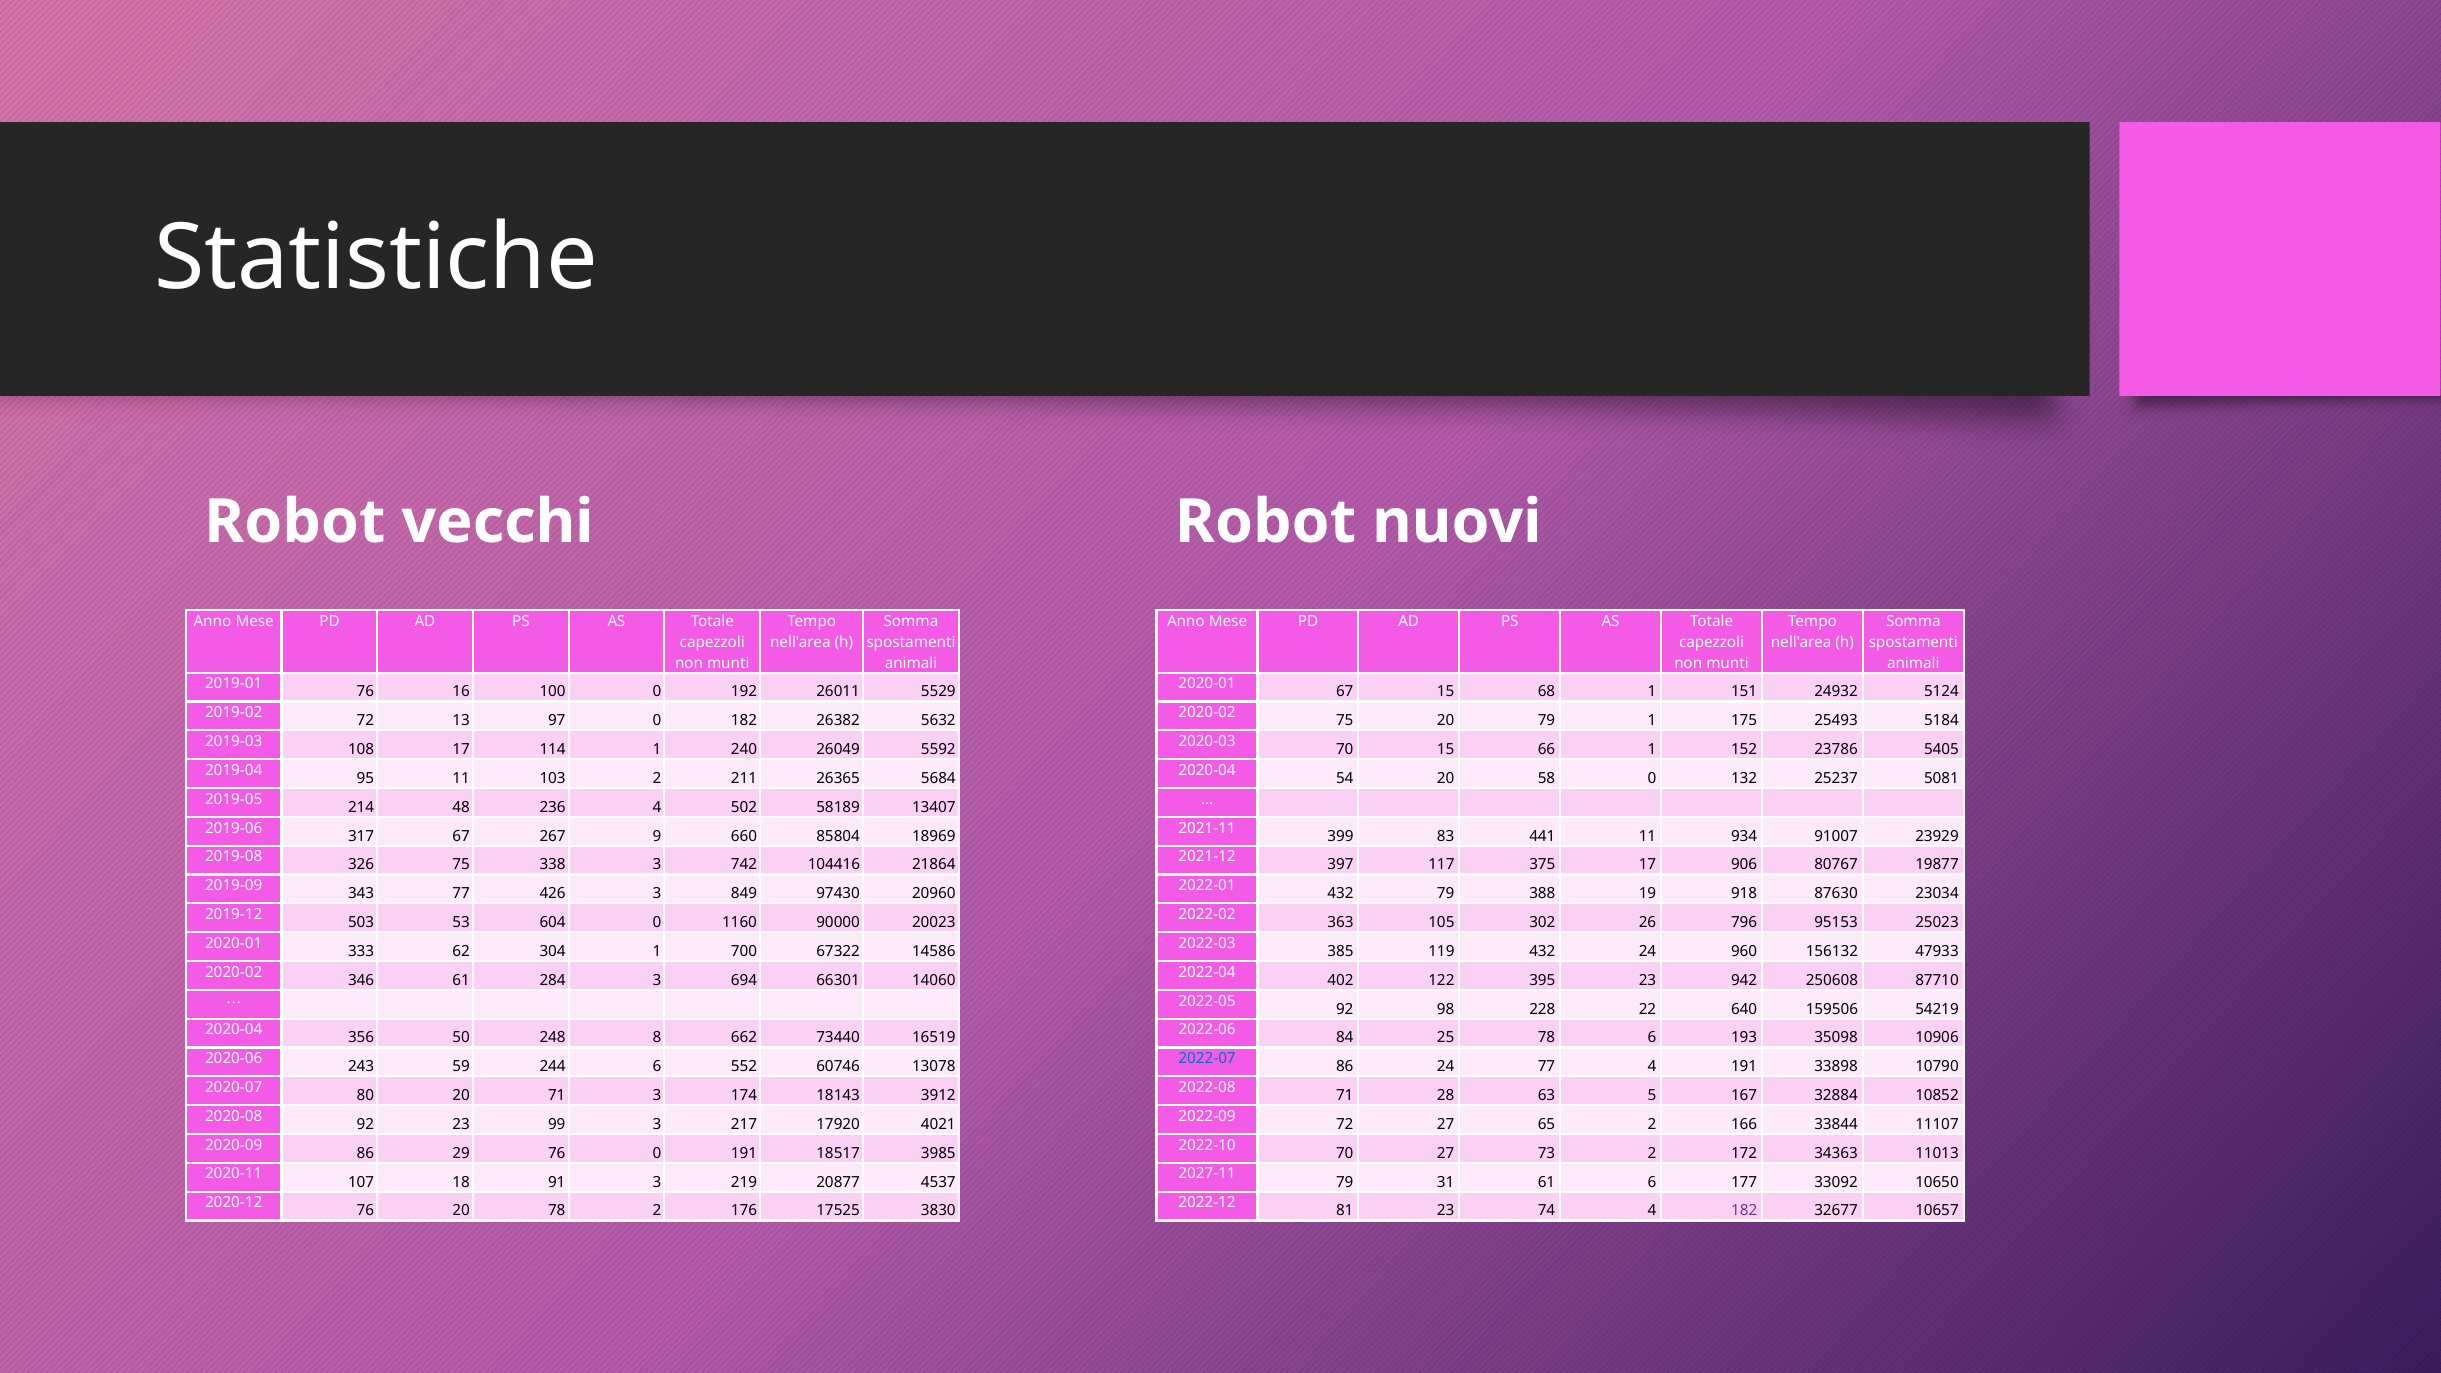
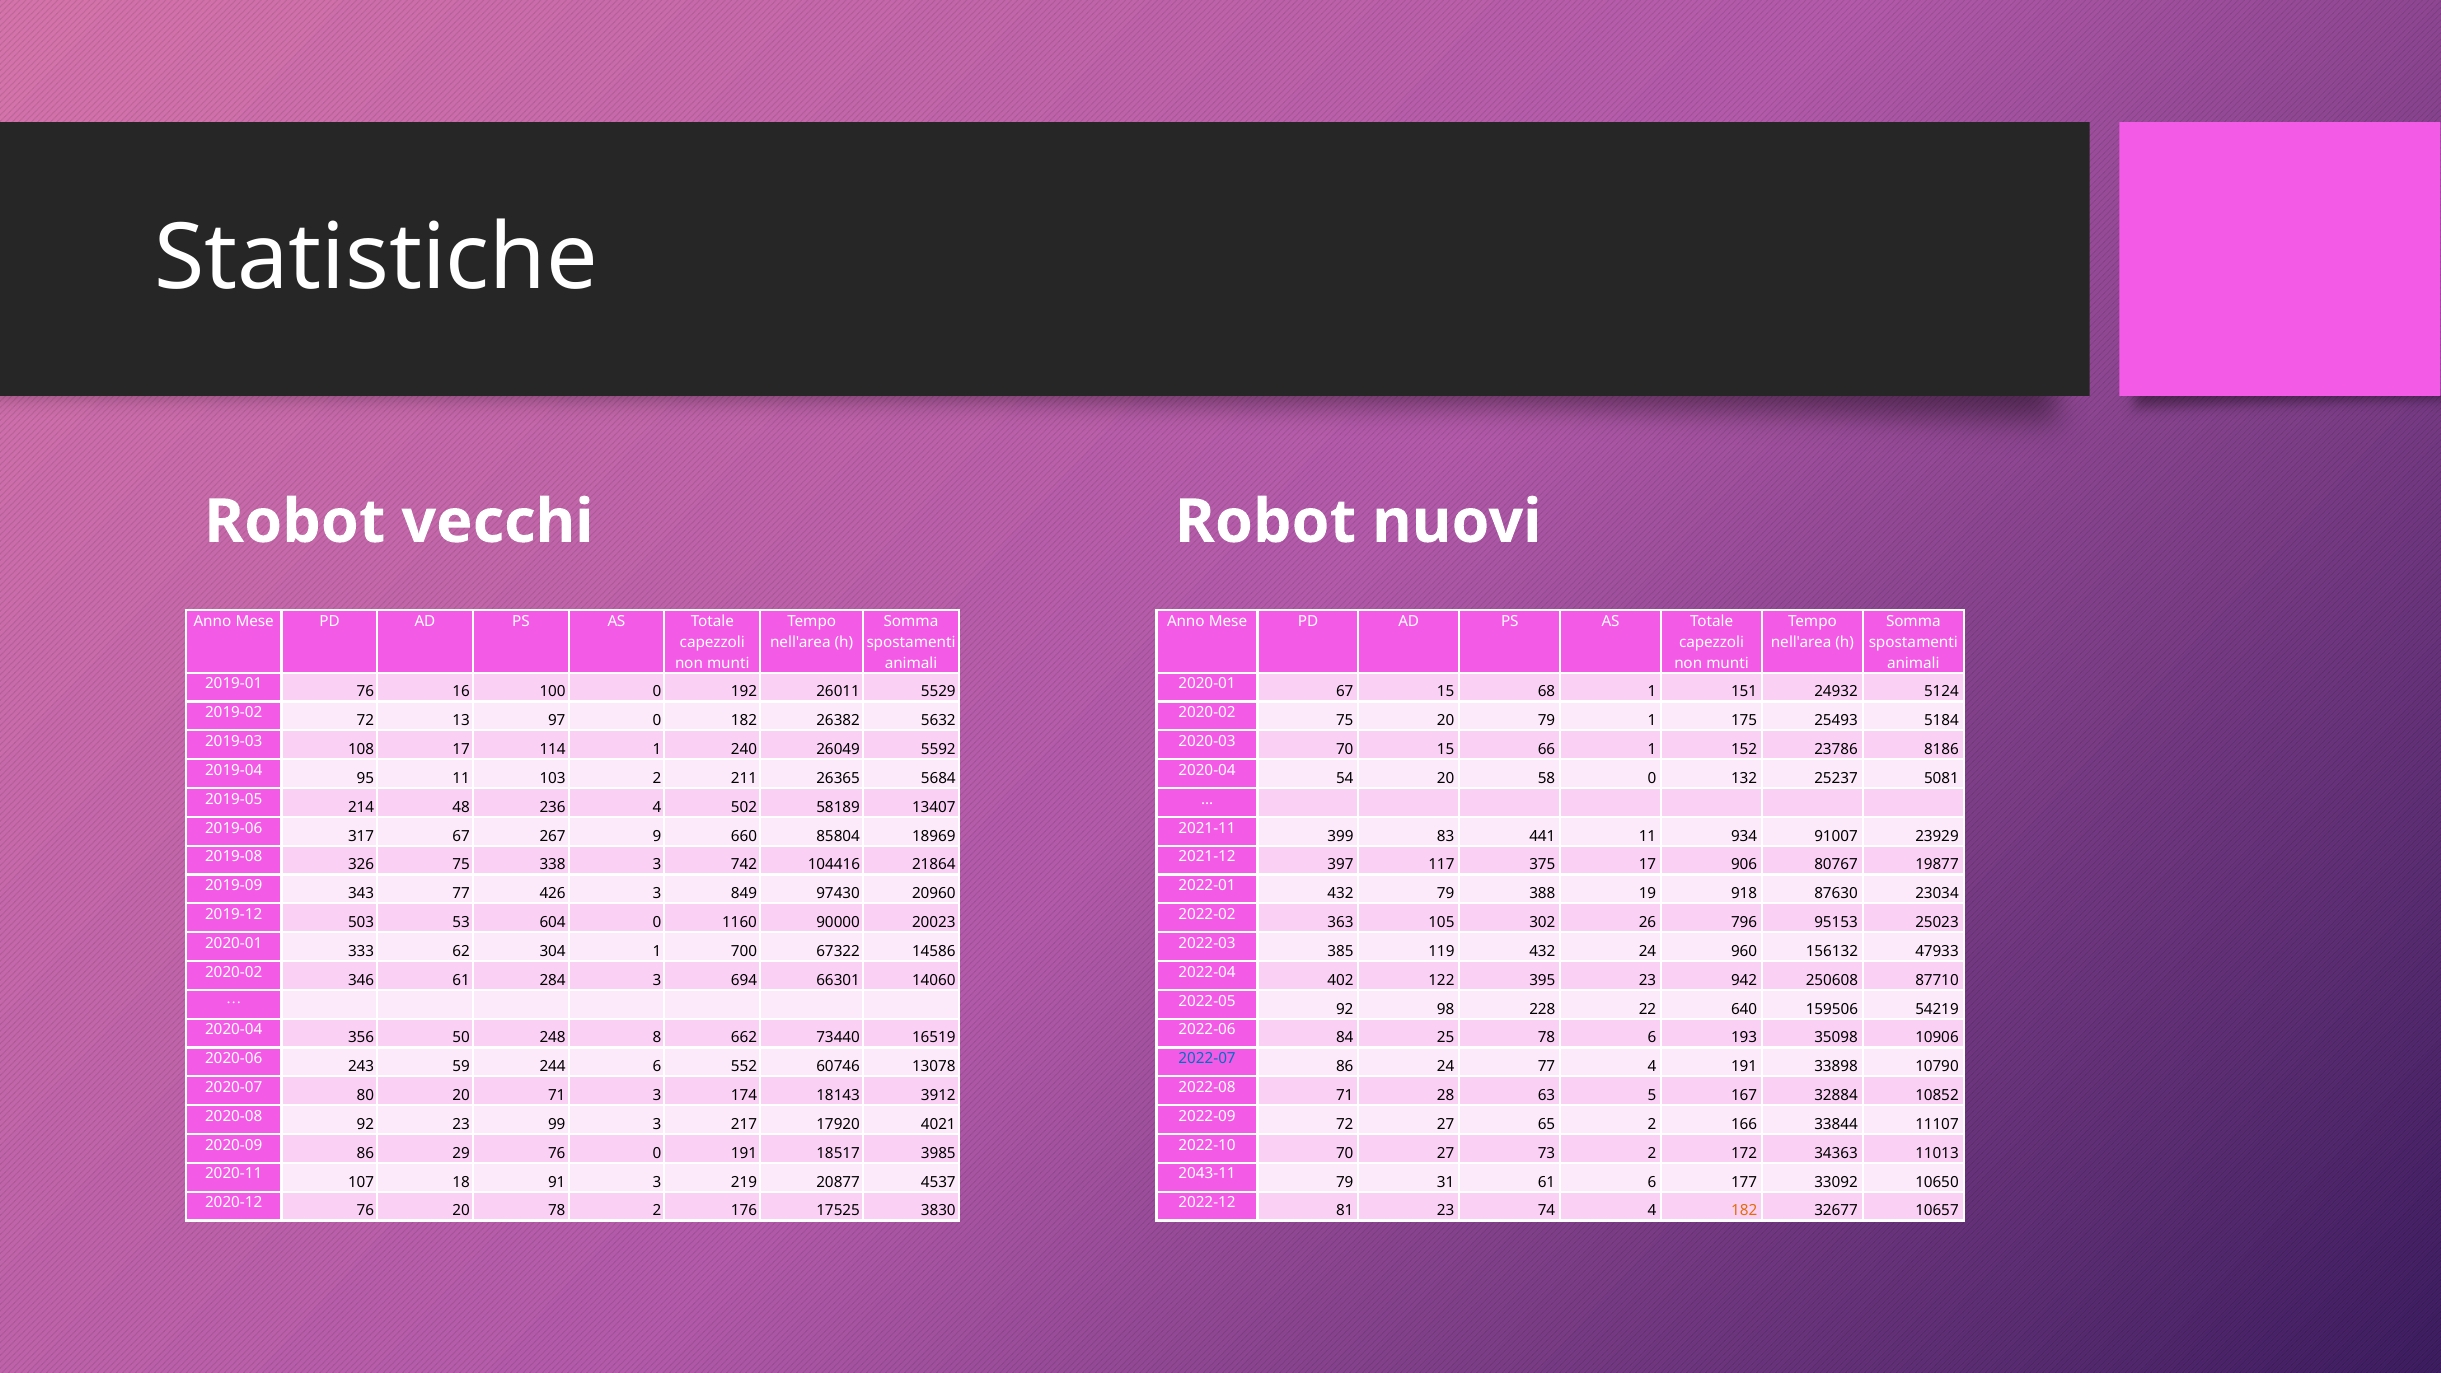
5405: 5405 -> 8186
2027-11: 2027-11 -> 2043-11
182 at (1744, 1211) colour: purple -> orange
